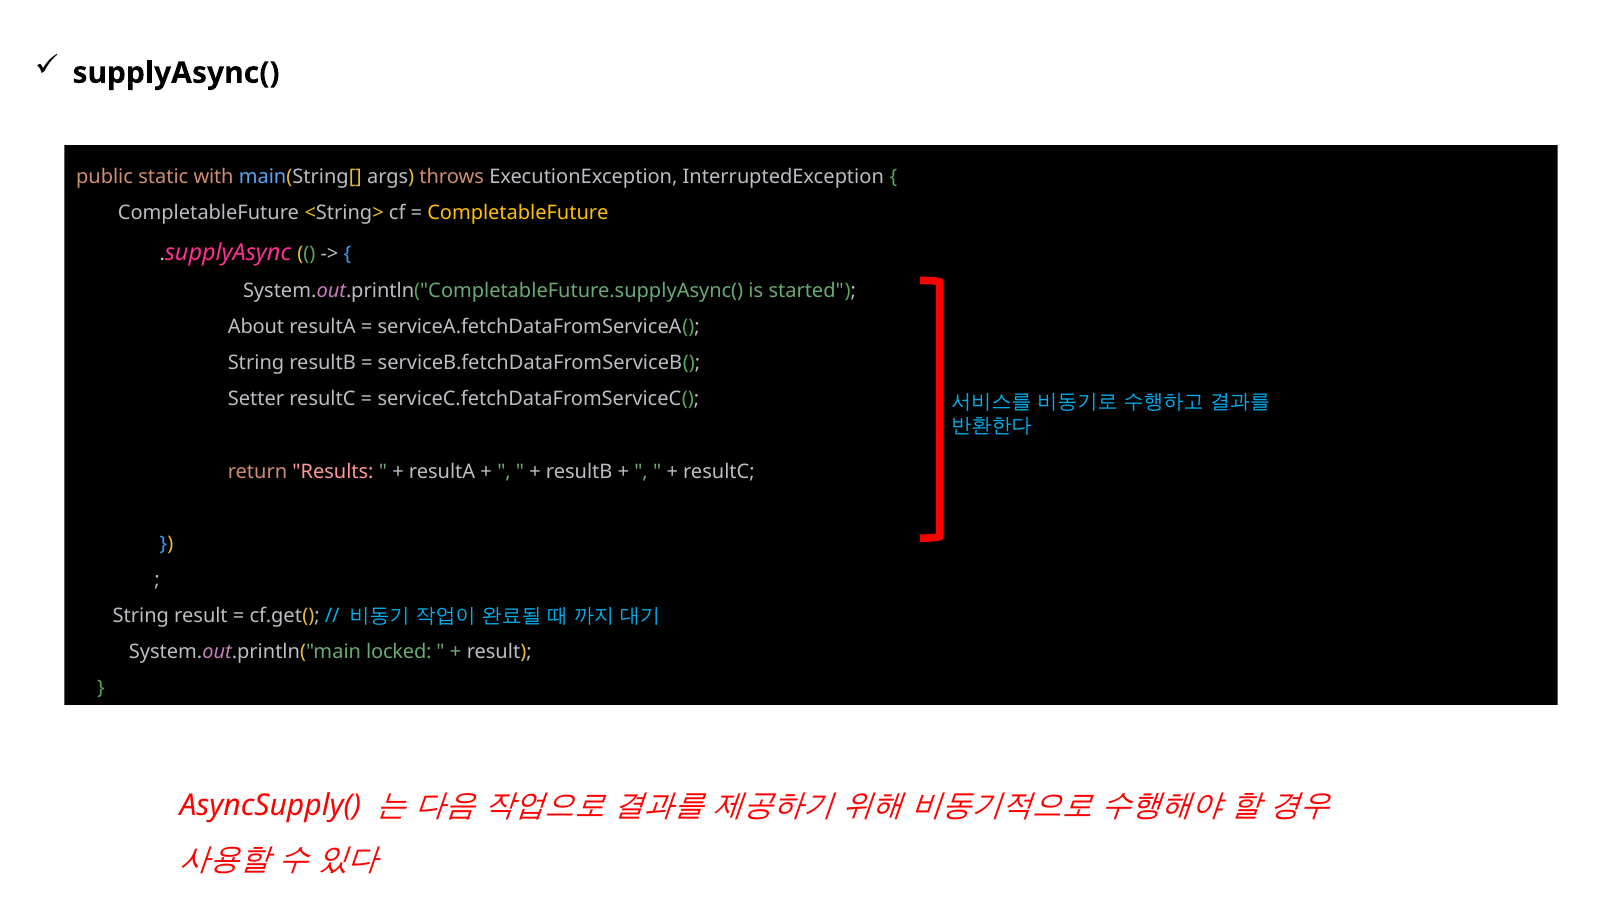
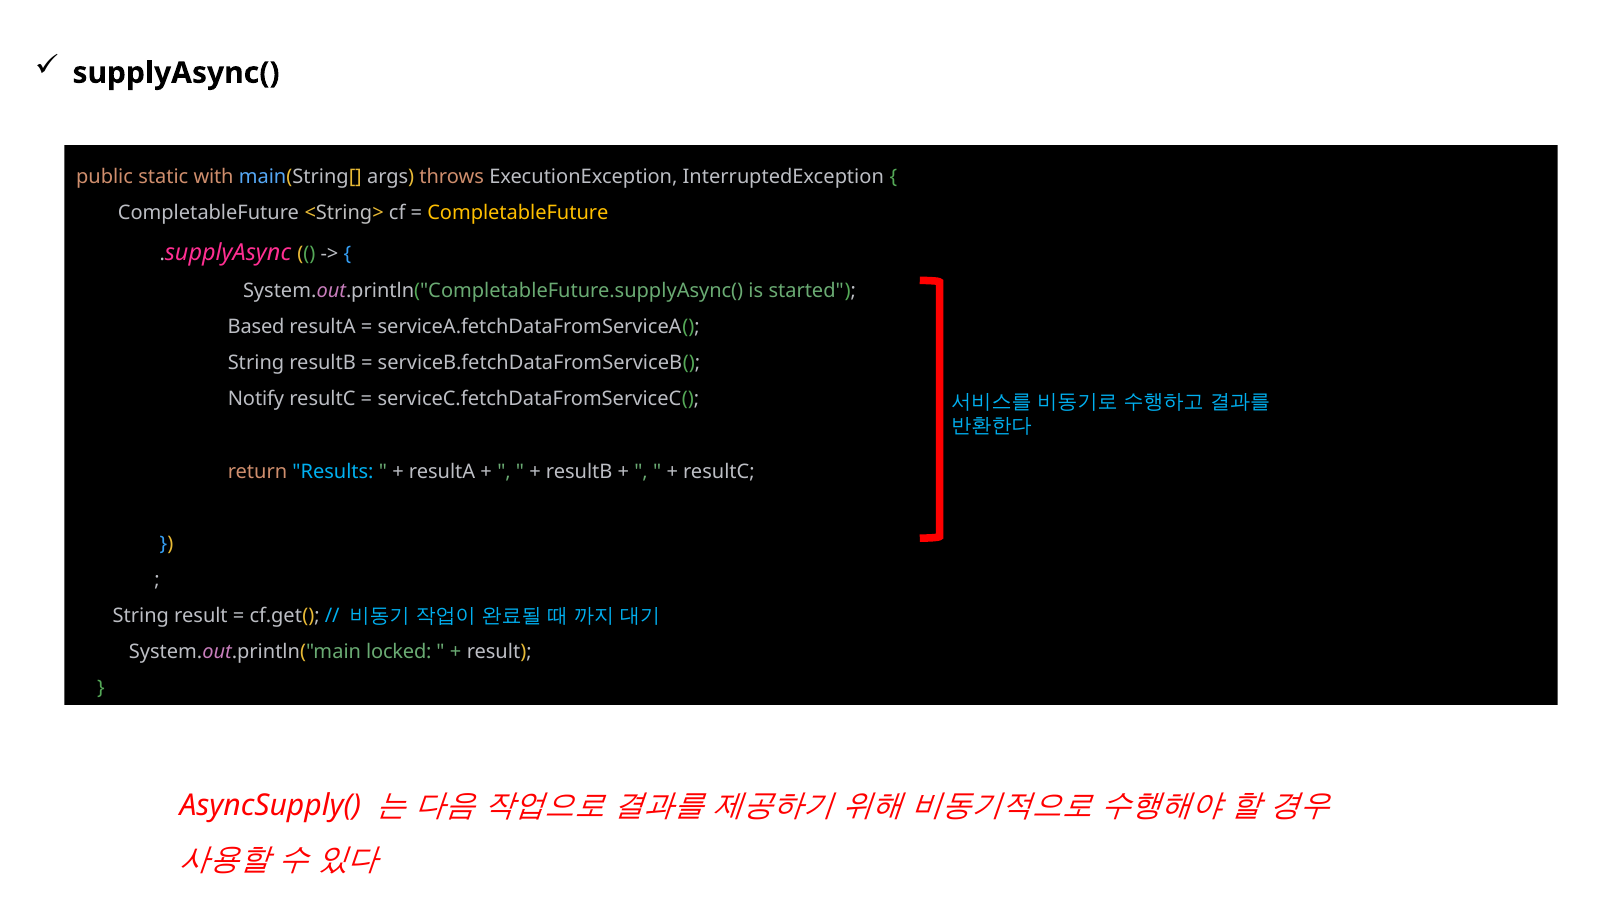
About: About -> Based
Setter: Setter -> Notify
Results colour: pink -> light blue
